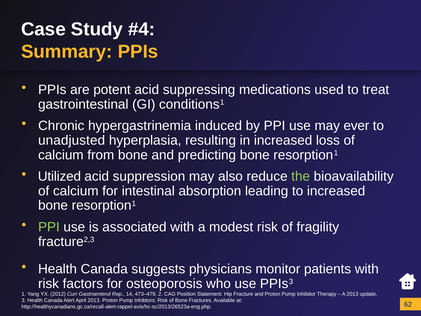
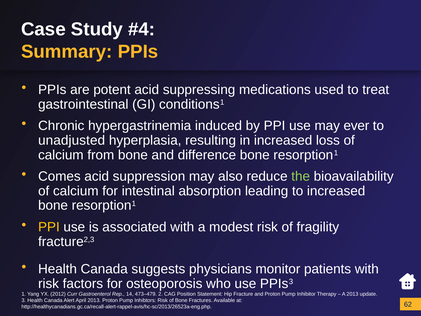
predicting: predicting -> difference
Utilized: Utilized -> Comes
PPI at (49, 227) colour: light green -> yellow
